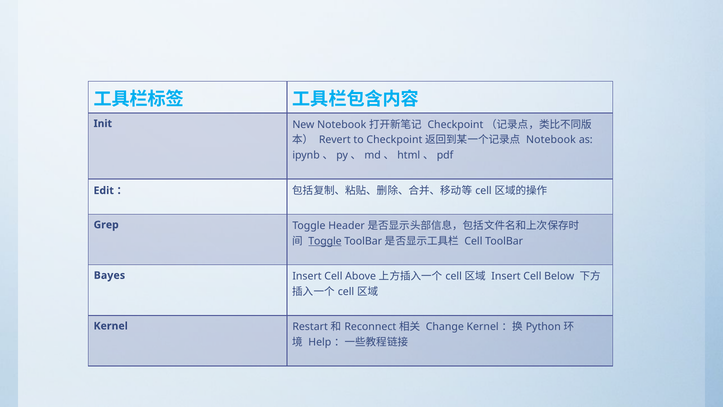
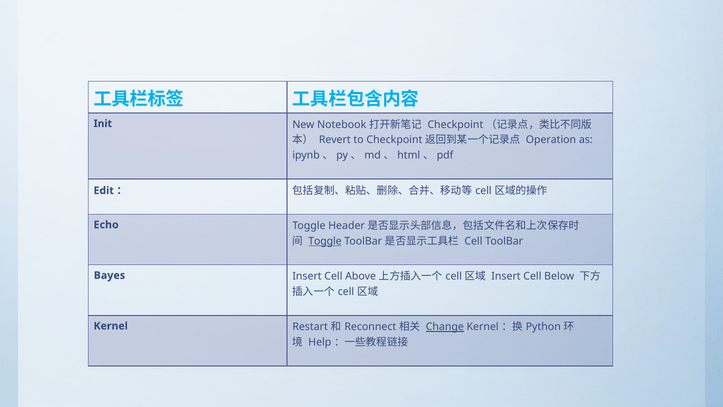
Notebook at (551, 140): Notebook -> Operation
Grep: Grep -> Echo
Change underline: none -> present
